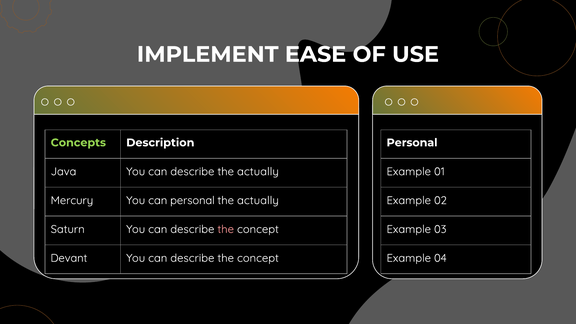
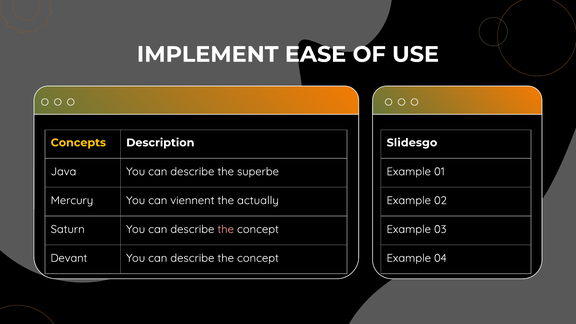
Concepts colour: light green -> yellow
Personal at (412, 143): Personal -> Slidesgo
describe the actually: actually -> superbe
can personal: personal -> viennent
